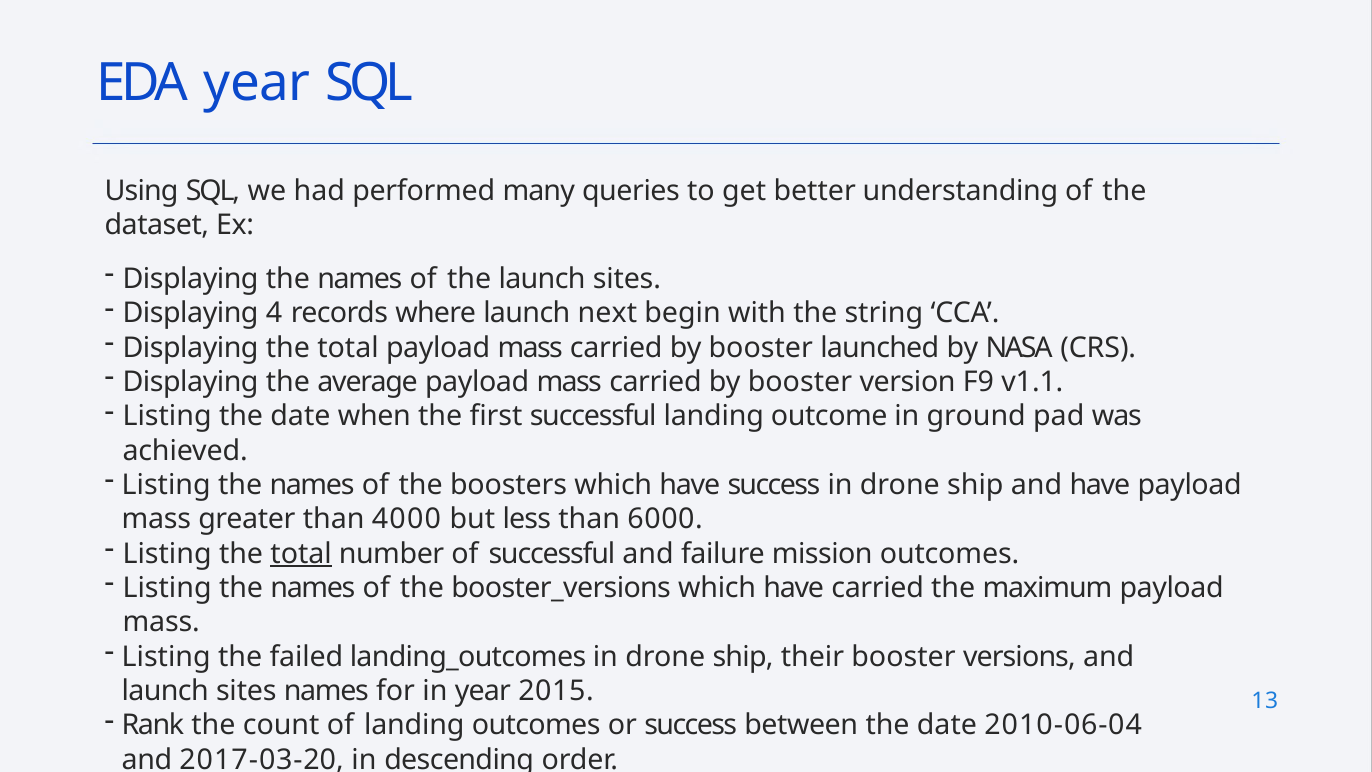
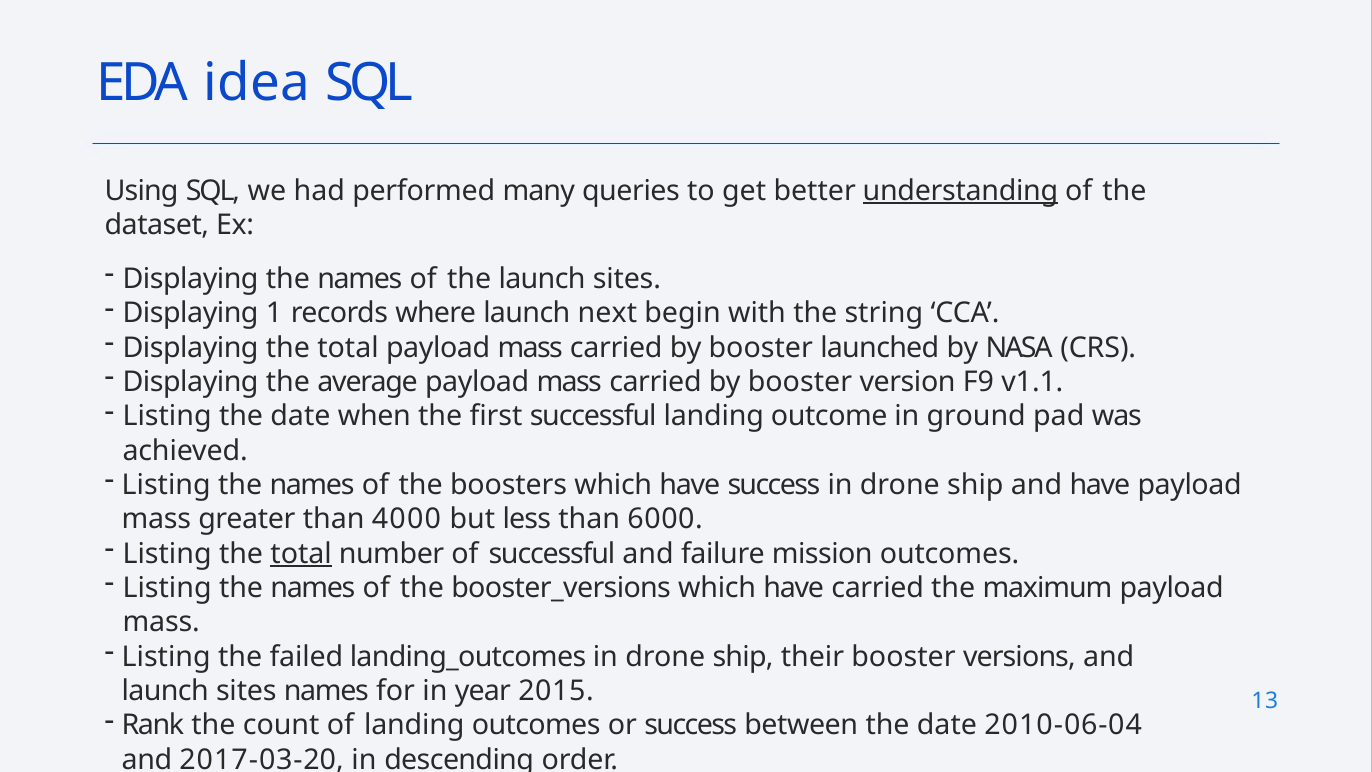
EDA year: year -> idea
understanding underline: none -> present
4: 4 -> 1
